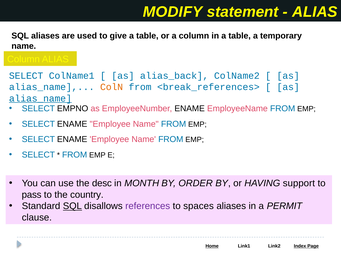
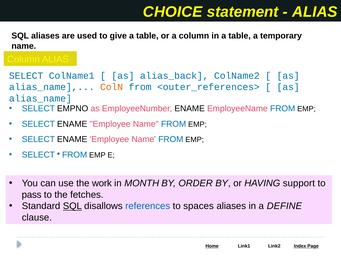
MODIFY: MODIFY -> CHOICE
<break_references>: <break_references> -> <outer_references>
alias_name at (40, 98) underline: present -> none
desc: desc -> work
country: country -> fetches
references colour: purple -> blue
PERMIT: PERMIT -> DEFINE
